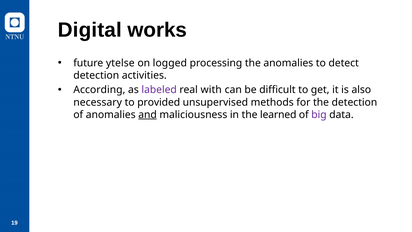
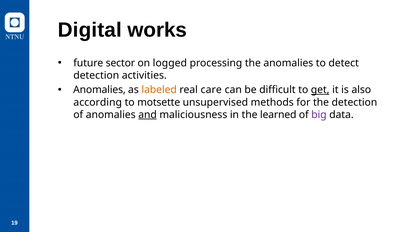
ytelse: ytelse -> sector
According at (99, 90): According -> Anomalies
labeled colour: purple -> orange
with: with -> care
get underline: none -> present
necessary: necessary -> according
provided: provided -> motsette
